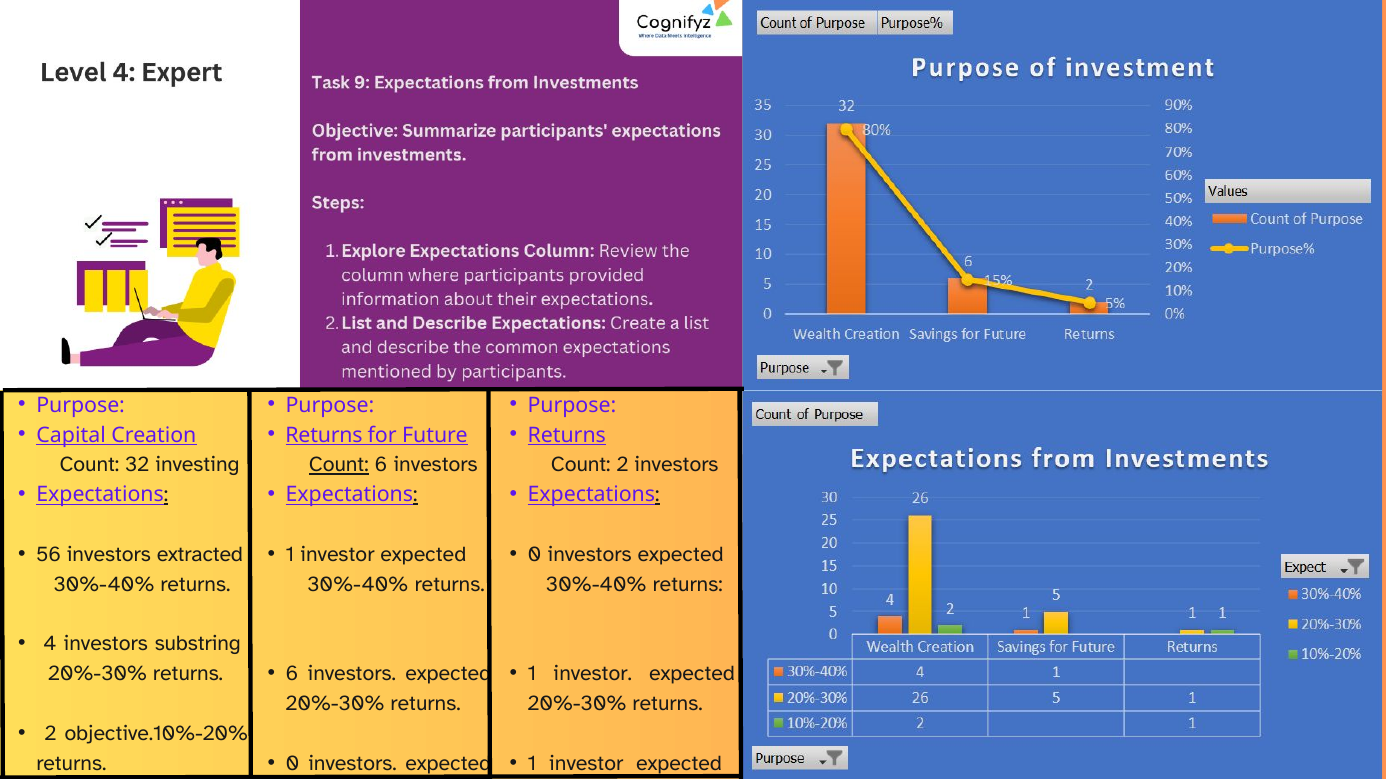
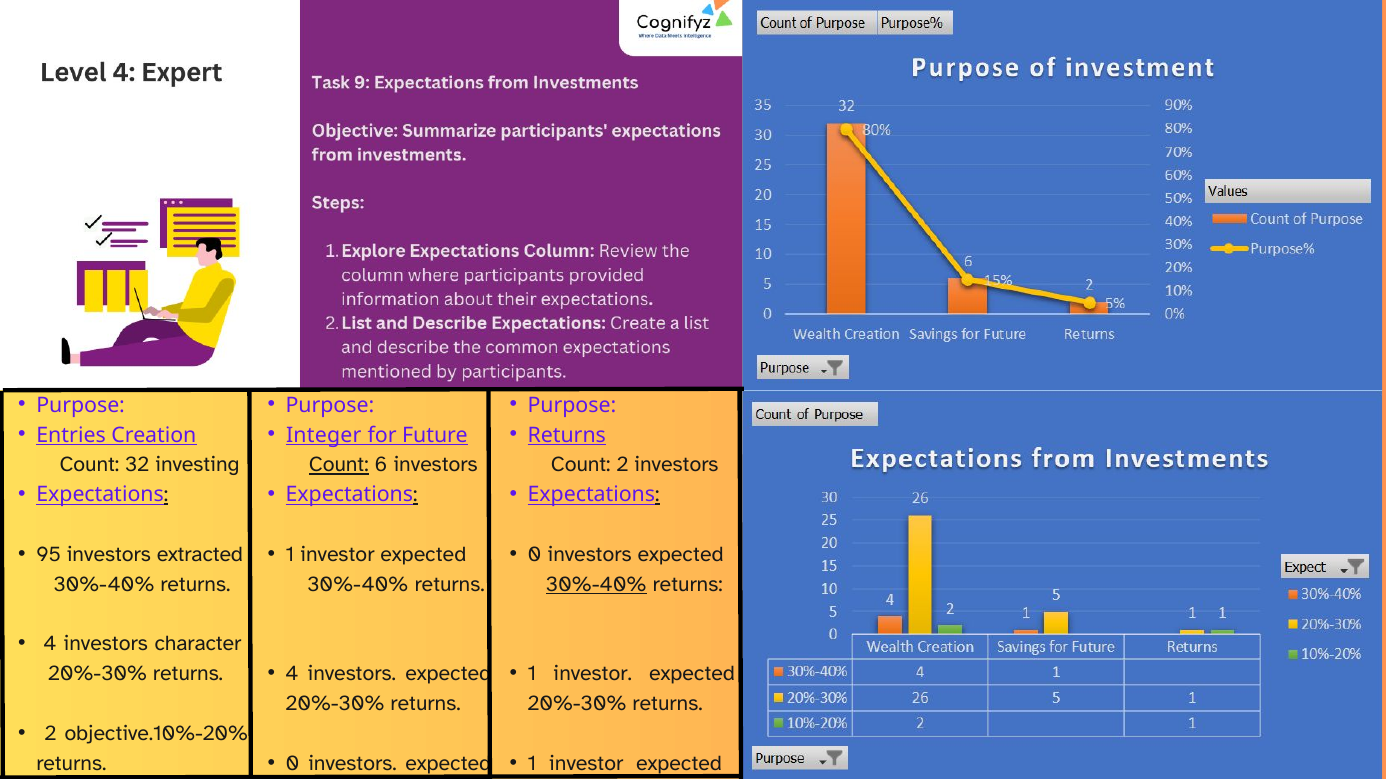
Capital: Capital -> Entries
Returns at (324, 435): Returns -> Integer
56: 56 -> 95
30%-40% at (596, 585) underline: none -> present
substring: substring -> character
6 at (292, 674): 6 -> 4
